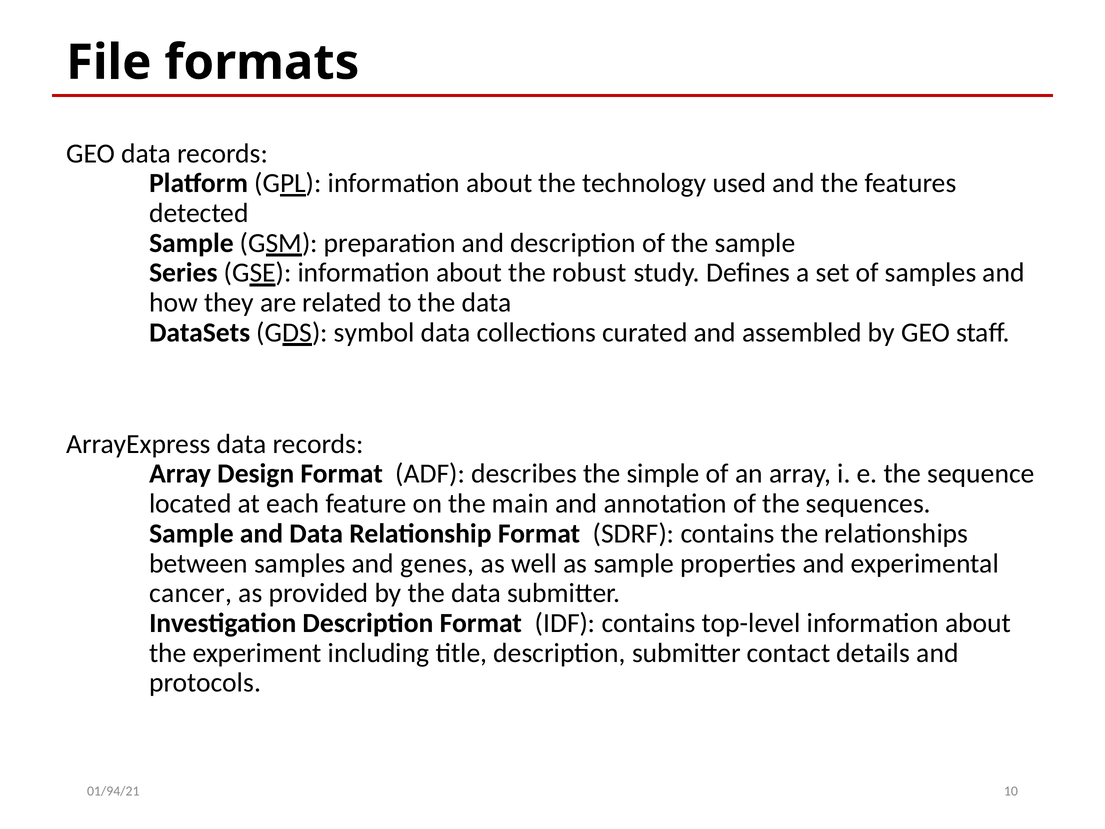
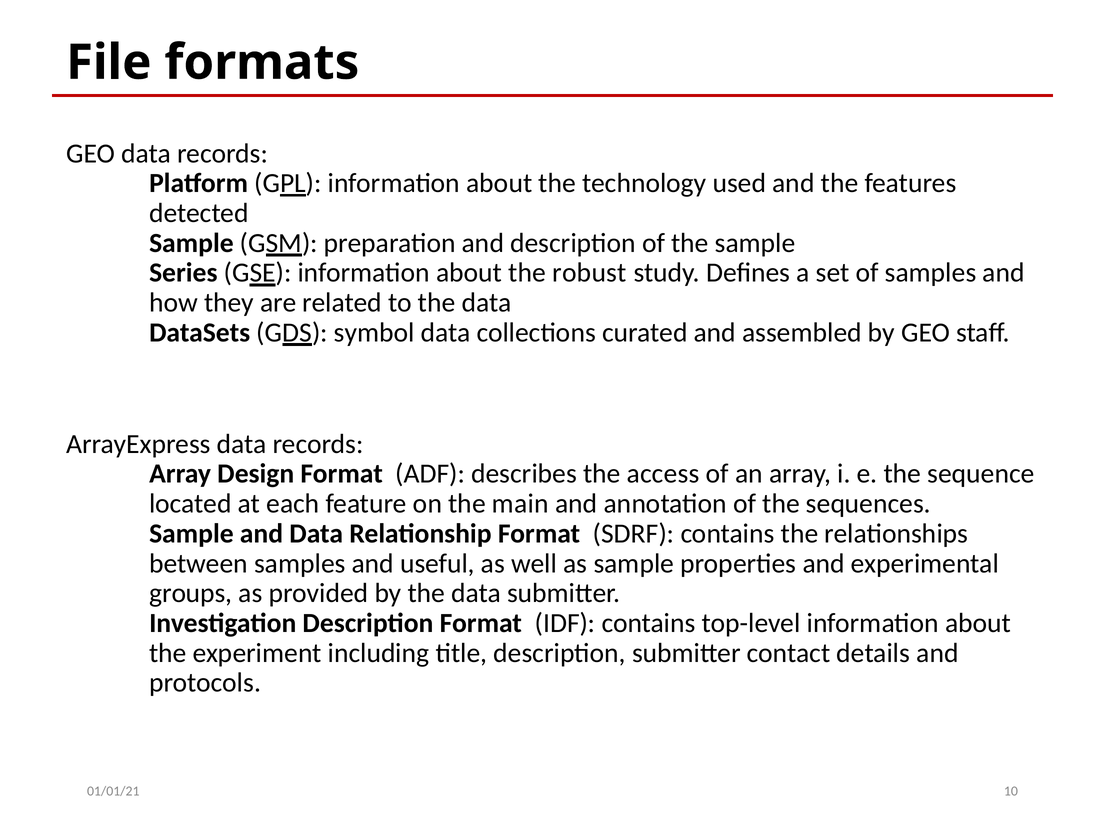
simple: simple -> access
genes: genes -> useful
cancer: cancer -> groups
01/94/21: 01/94/21 -> 01/01/21
